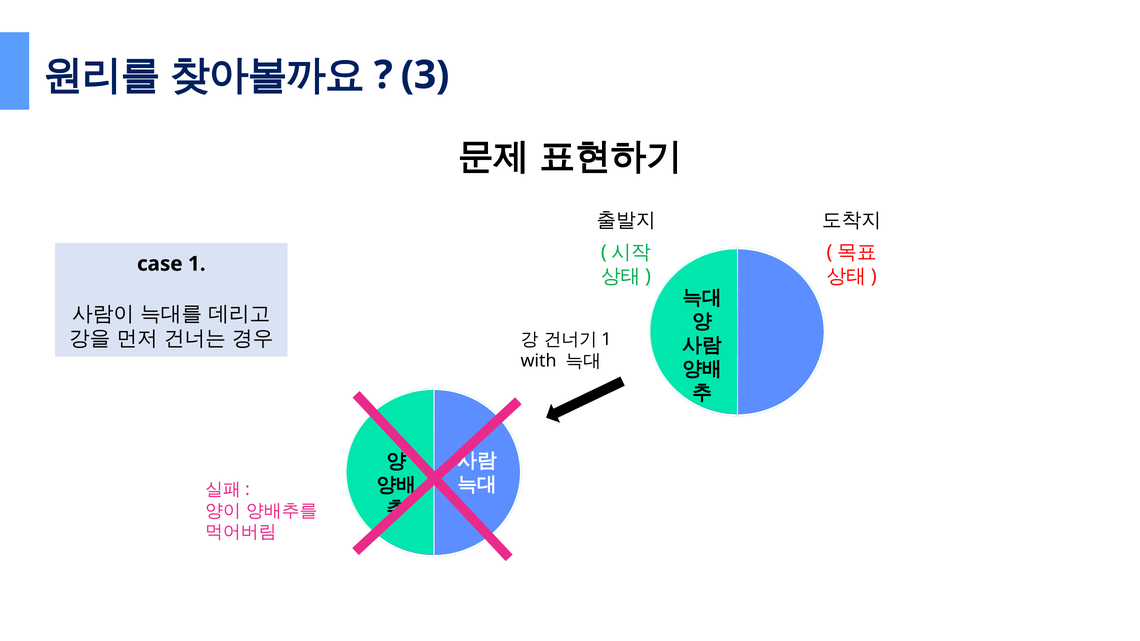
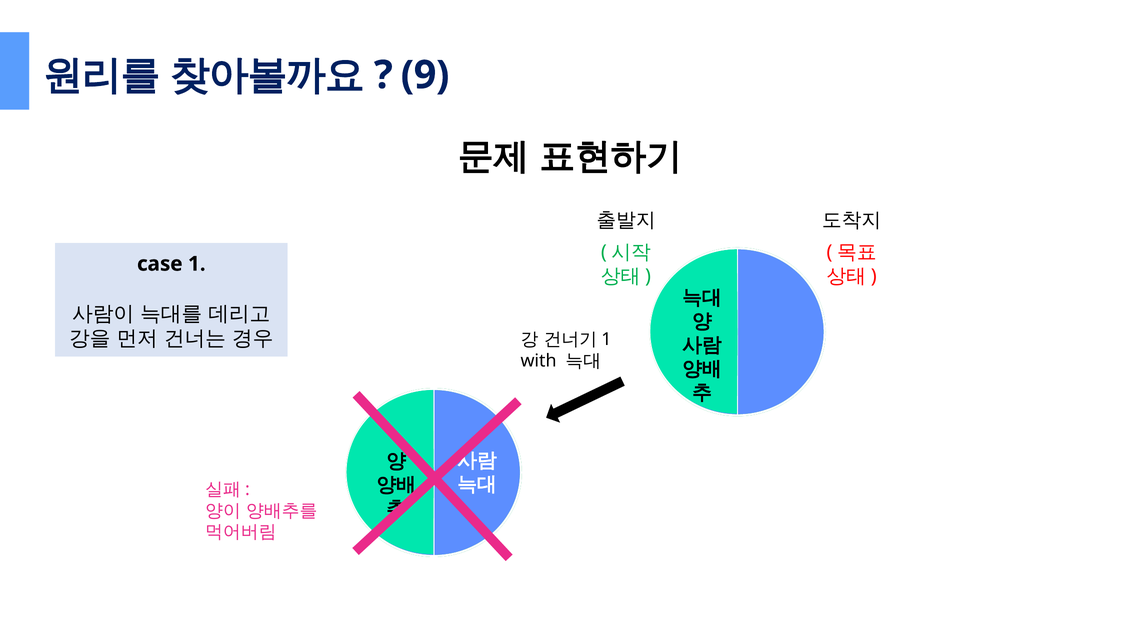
3: 3 -> 9
